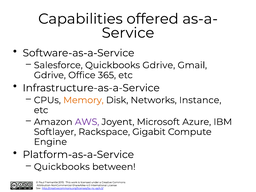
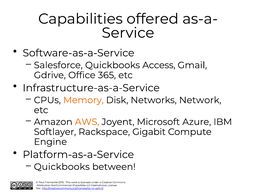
Quickbooks Gdrive: Gdrive -> Access
Instance: Instance -> Network
AWS colour: purple -> orange
